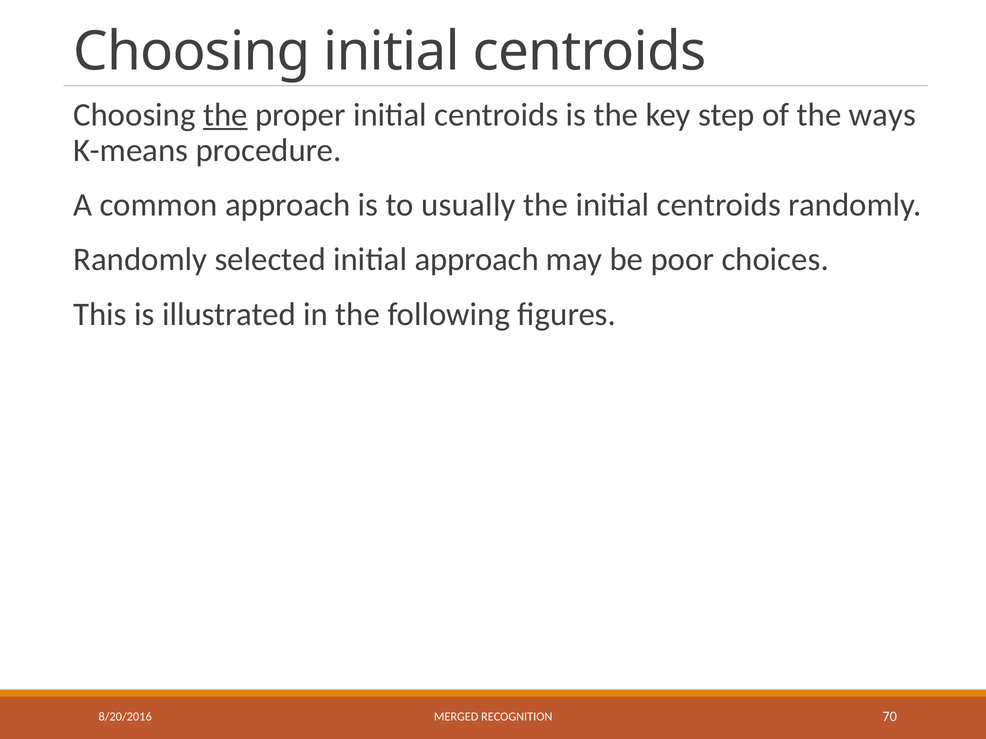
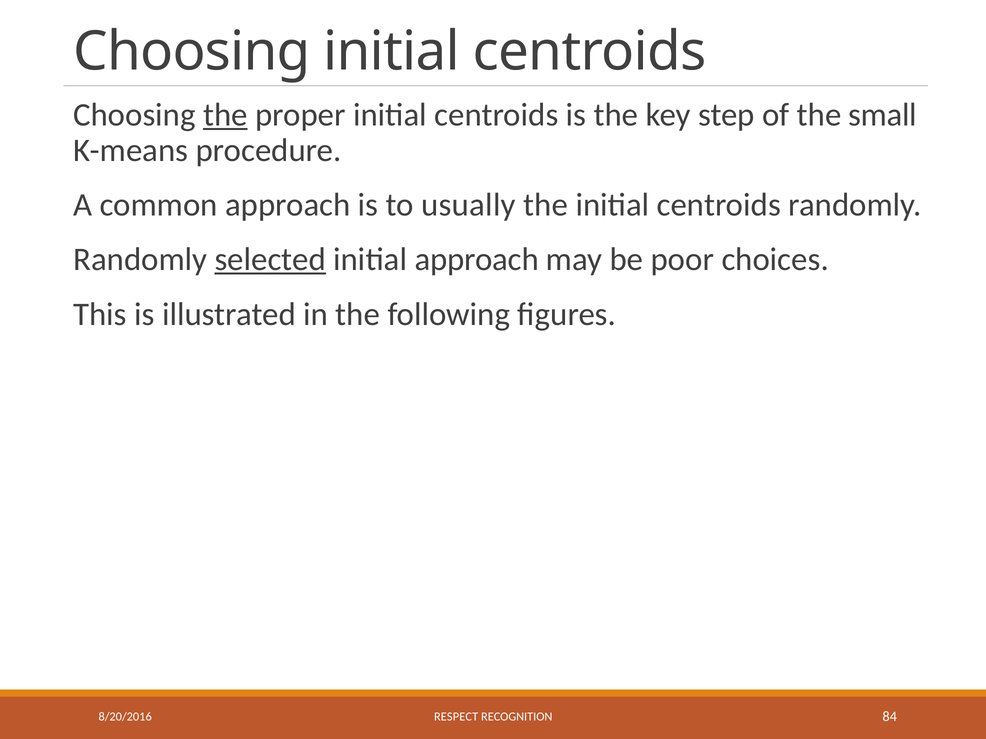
ways: ways -> small
selected underline: none -> present
MERGED: MERGED -> RESPECT
70: 70 -> 84
